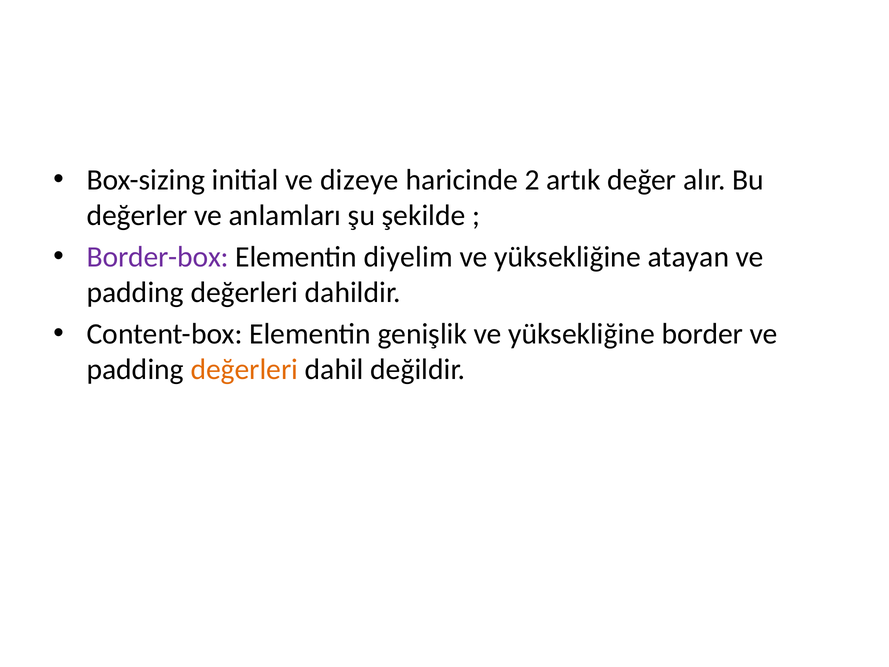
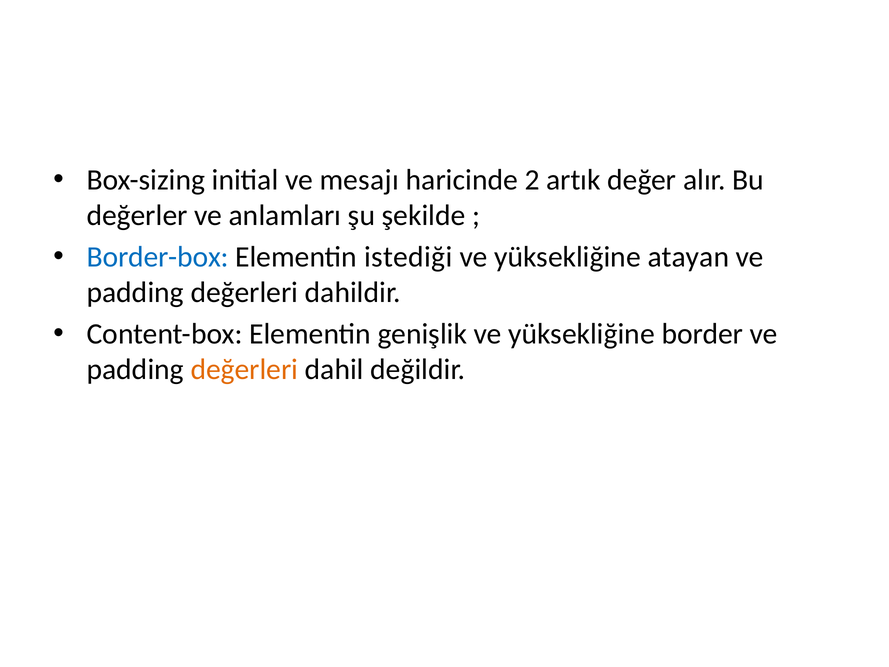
dizeye: dizeye -> mesajı
Border-box colour: purple -> blue
diyelim: diyelim -> istediği
